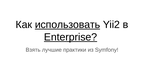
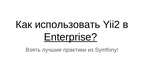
использовать underline: present -> none
